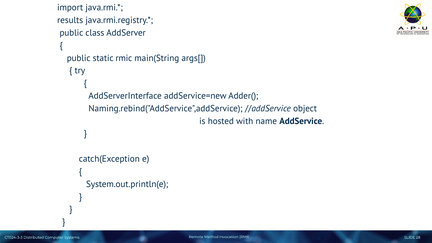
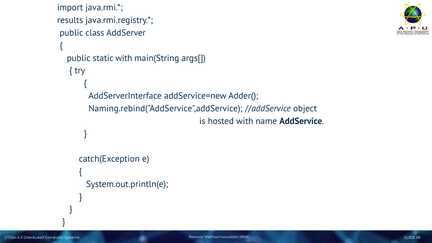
static rmic: rmic -> with
